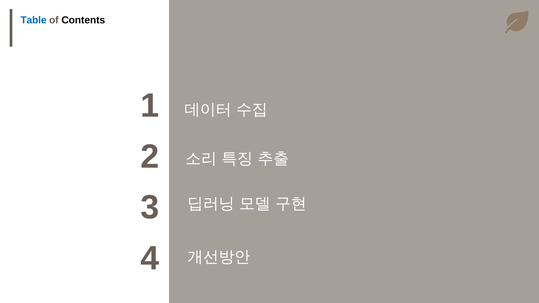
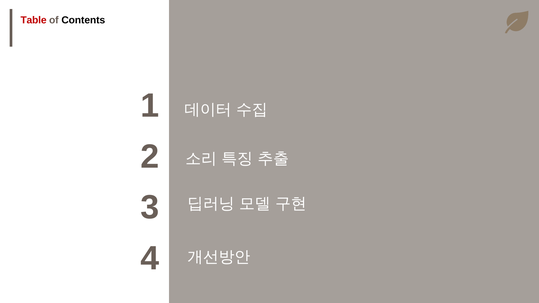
Table colour: blue -> red
